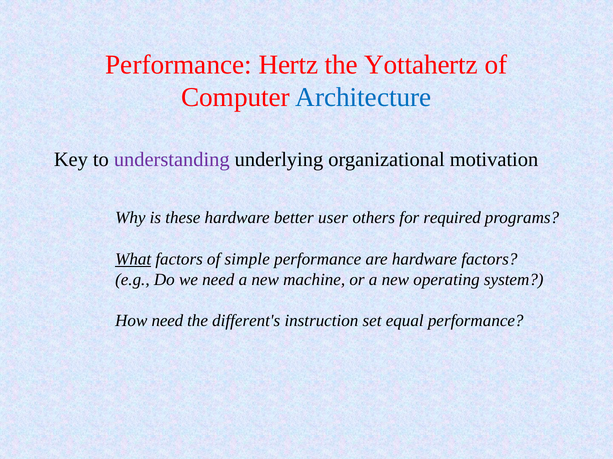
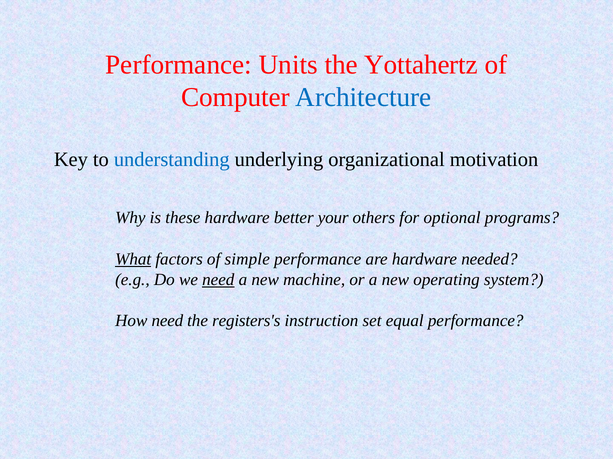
Hertz: Hertz -> Units
understanding colour: purple -> blue
user: user -> your
required: required -> optional
hardware factors: factors -> needed
need at (218, 280) underline: none -> present
different's: different's -> registers's
